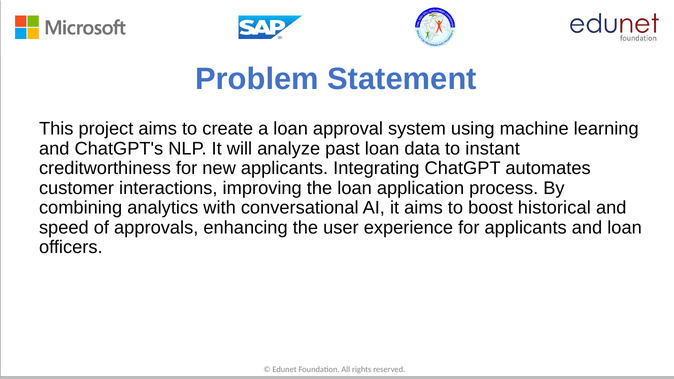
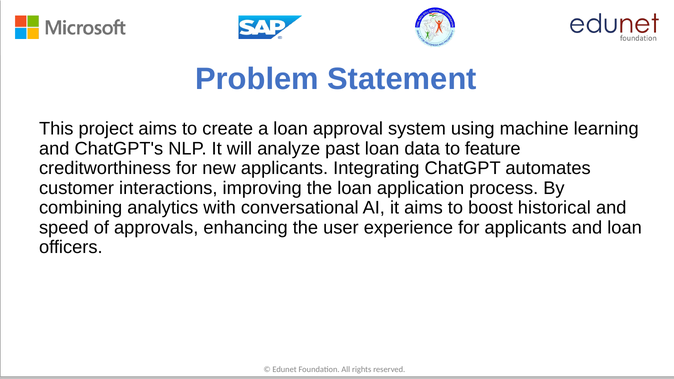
instant: instant -> feature
